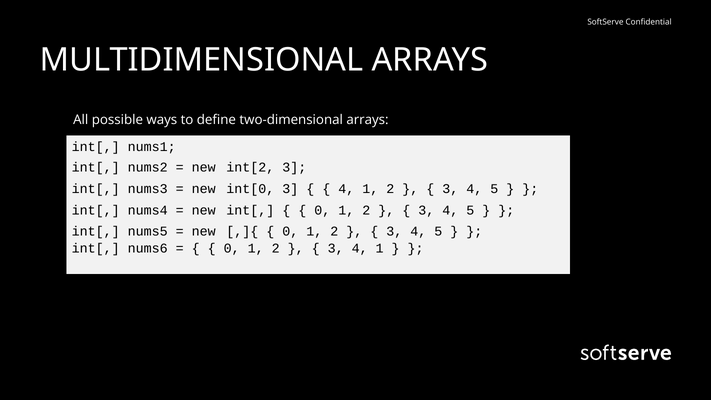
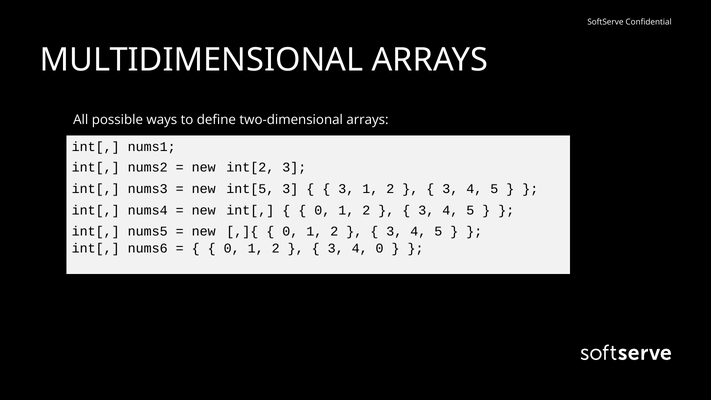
int[0: int[0 -> int[5
4 at (346, 189): 4 -> 3
3 4 1: 1 -> 0
